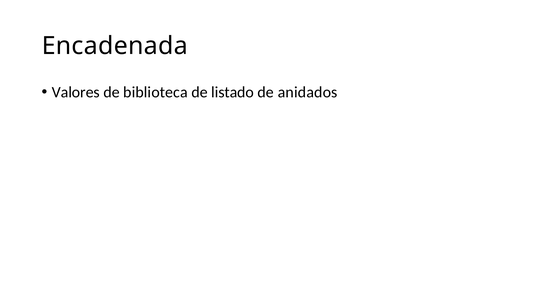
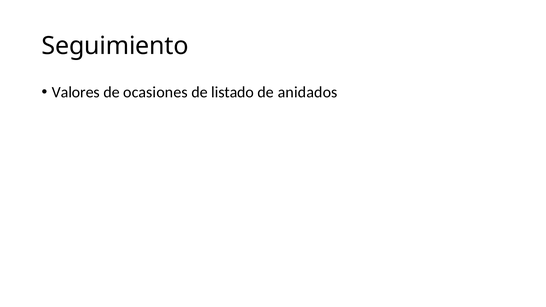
Encadenada: Encadenada -> Seguimiento
biblioteca: biblioteca -> ocasiones
